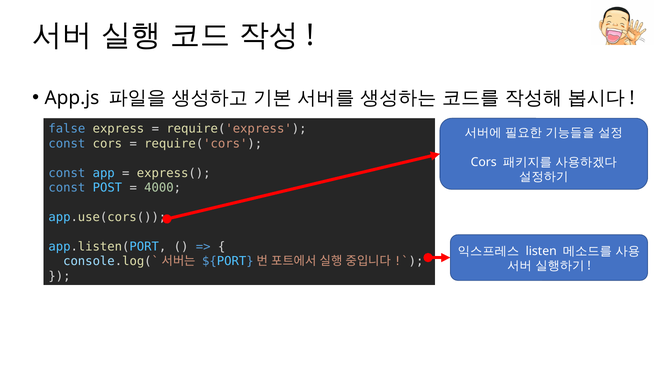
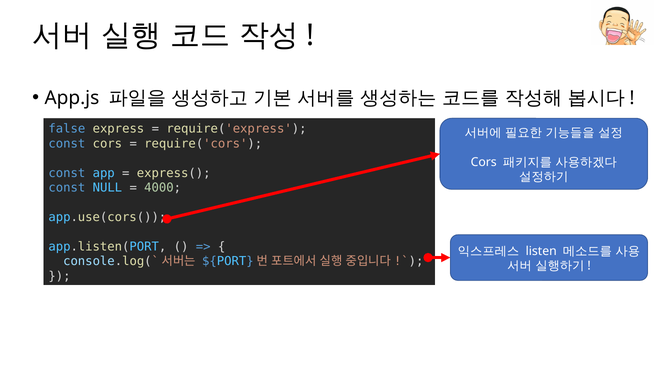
POST: POST -> NULL
